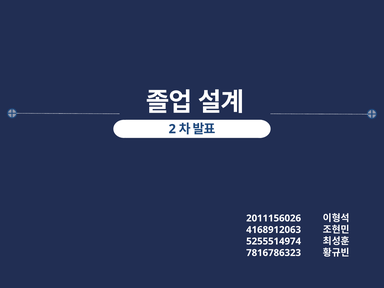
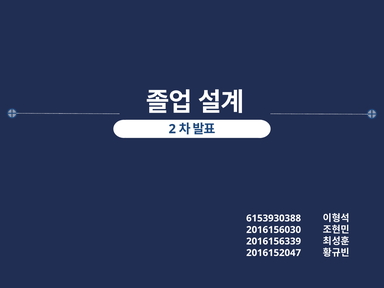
2011156026: 2011156026 -> 6153930388
4168912063: 4168912063 -> 2016156030
5255514974: 5255514974 -> 2016156339
7816786323: 7816786323 -> 2016152047
